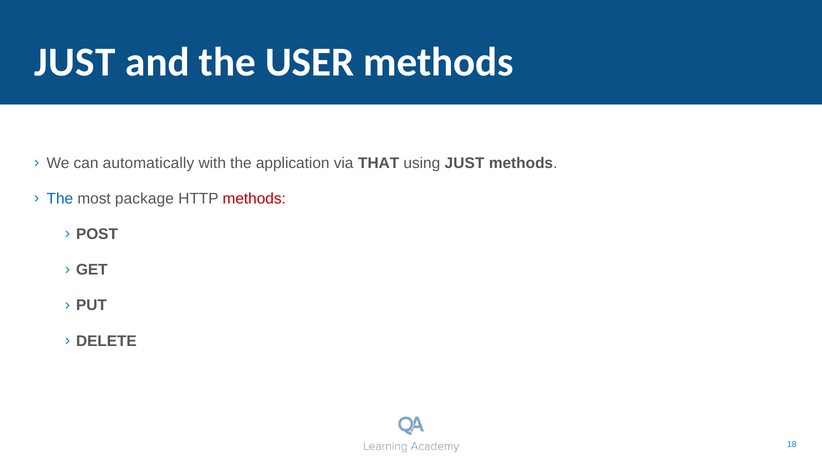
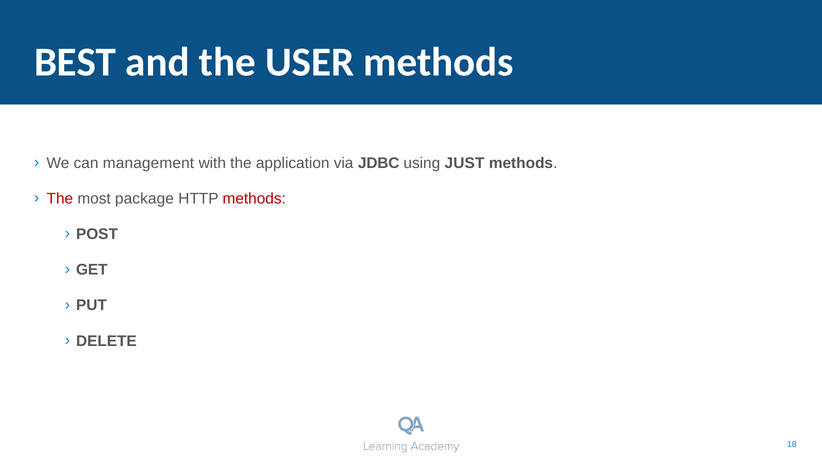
JUST at (75, 62): JUST -> BEST
automatically: automatically -> management
THAT: THAT -> JDBC
The at (60, 199) colour: blue -> red
